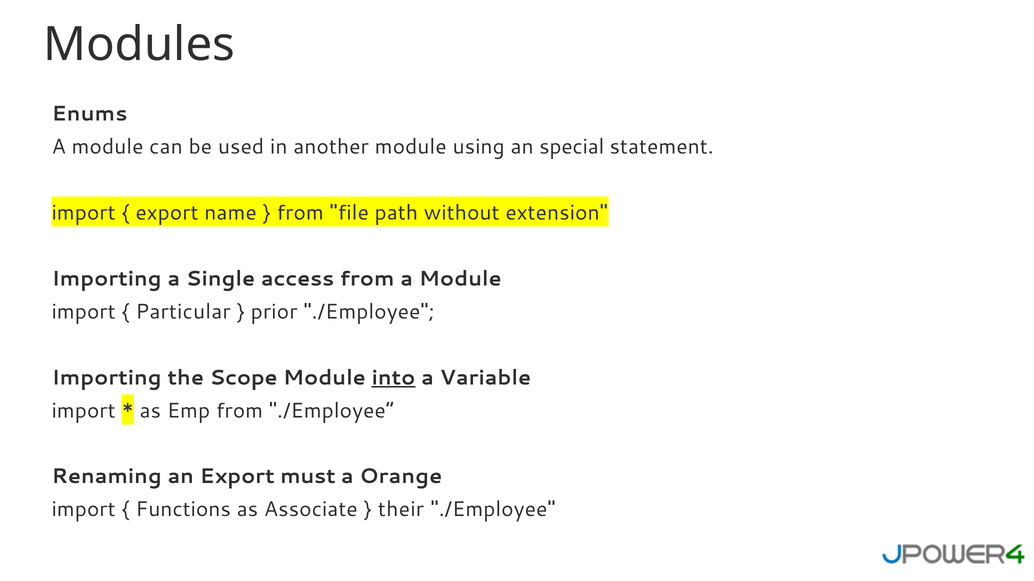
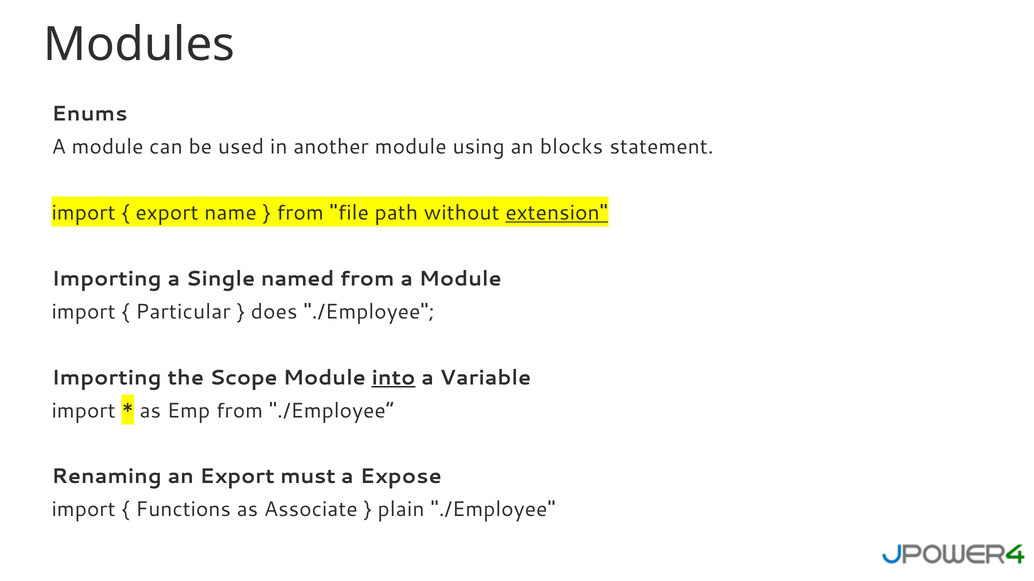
special: special -> blocks
extension underline: none -> present
access: access -> named
prior: prior -> does
Orange: Orange -> Expose
their: their -> plain
